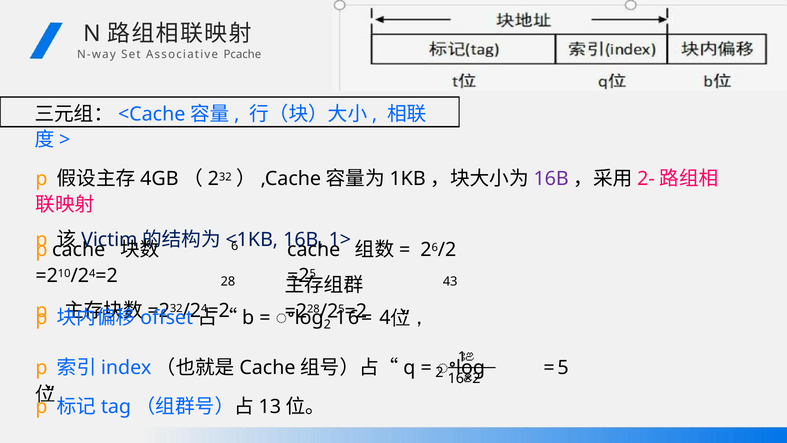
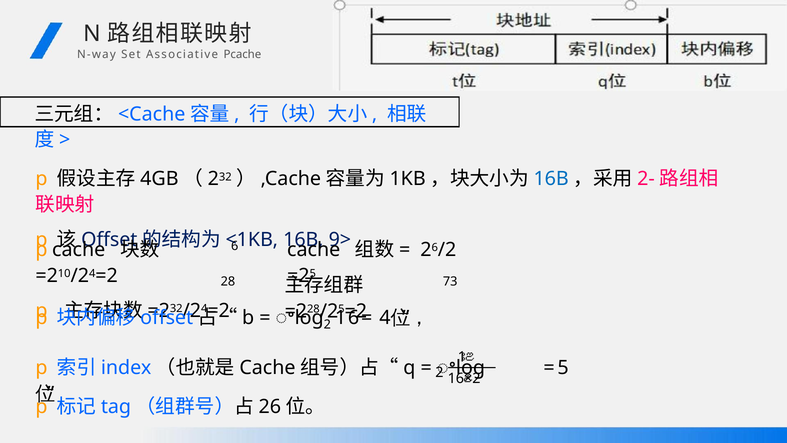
16B at (551, 179) colour: purple -> blue
Victim at (109, 240): Victim -> Offset
1>: 1> -> 9>
43: 43 -> 73
13: 13 -> 26
